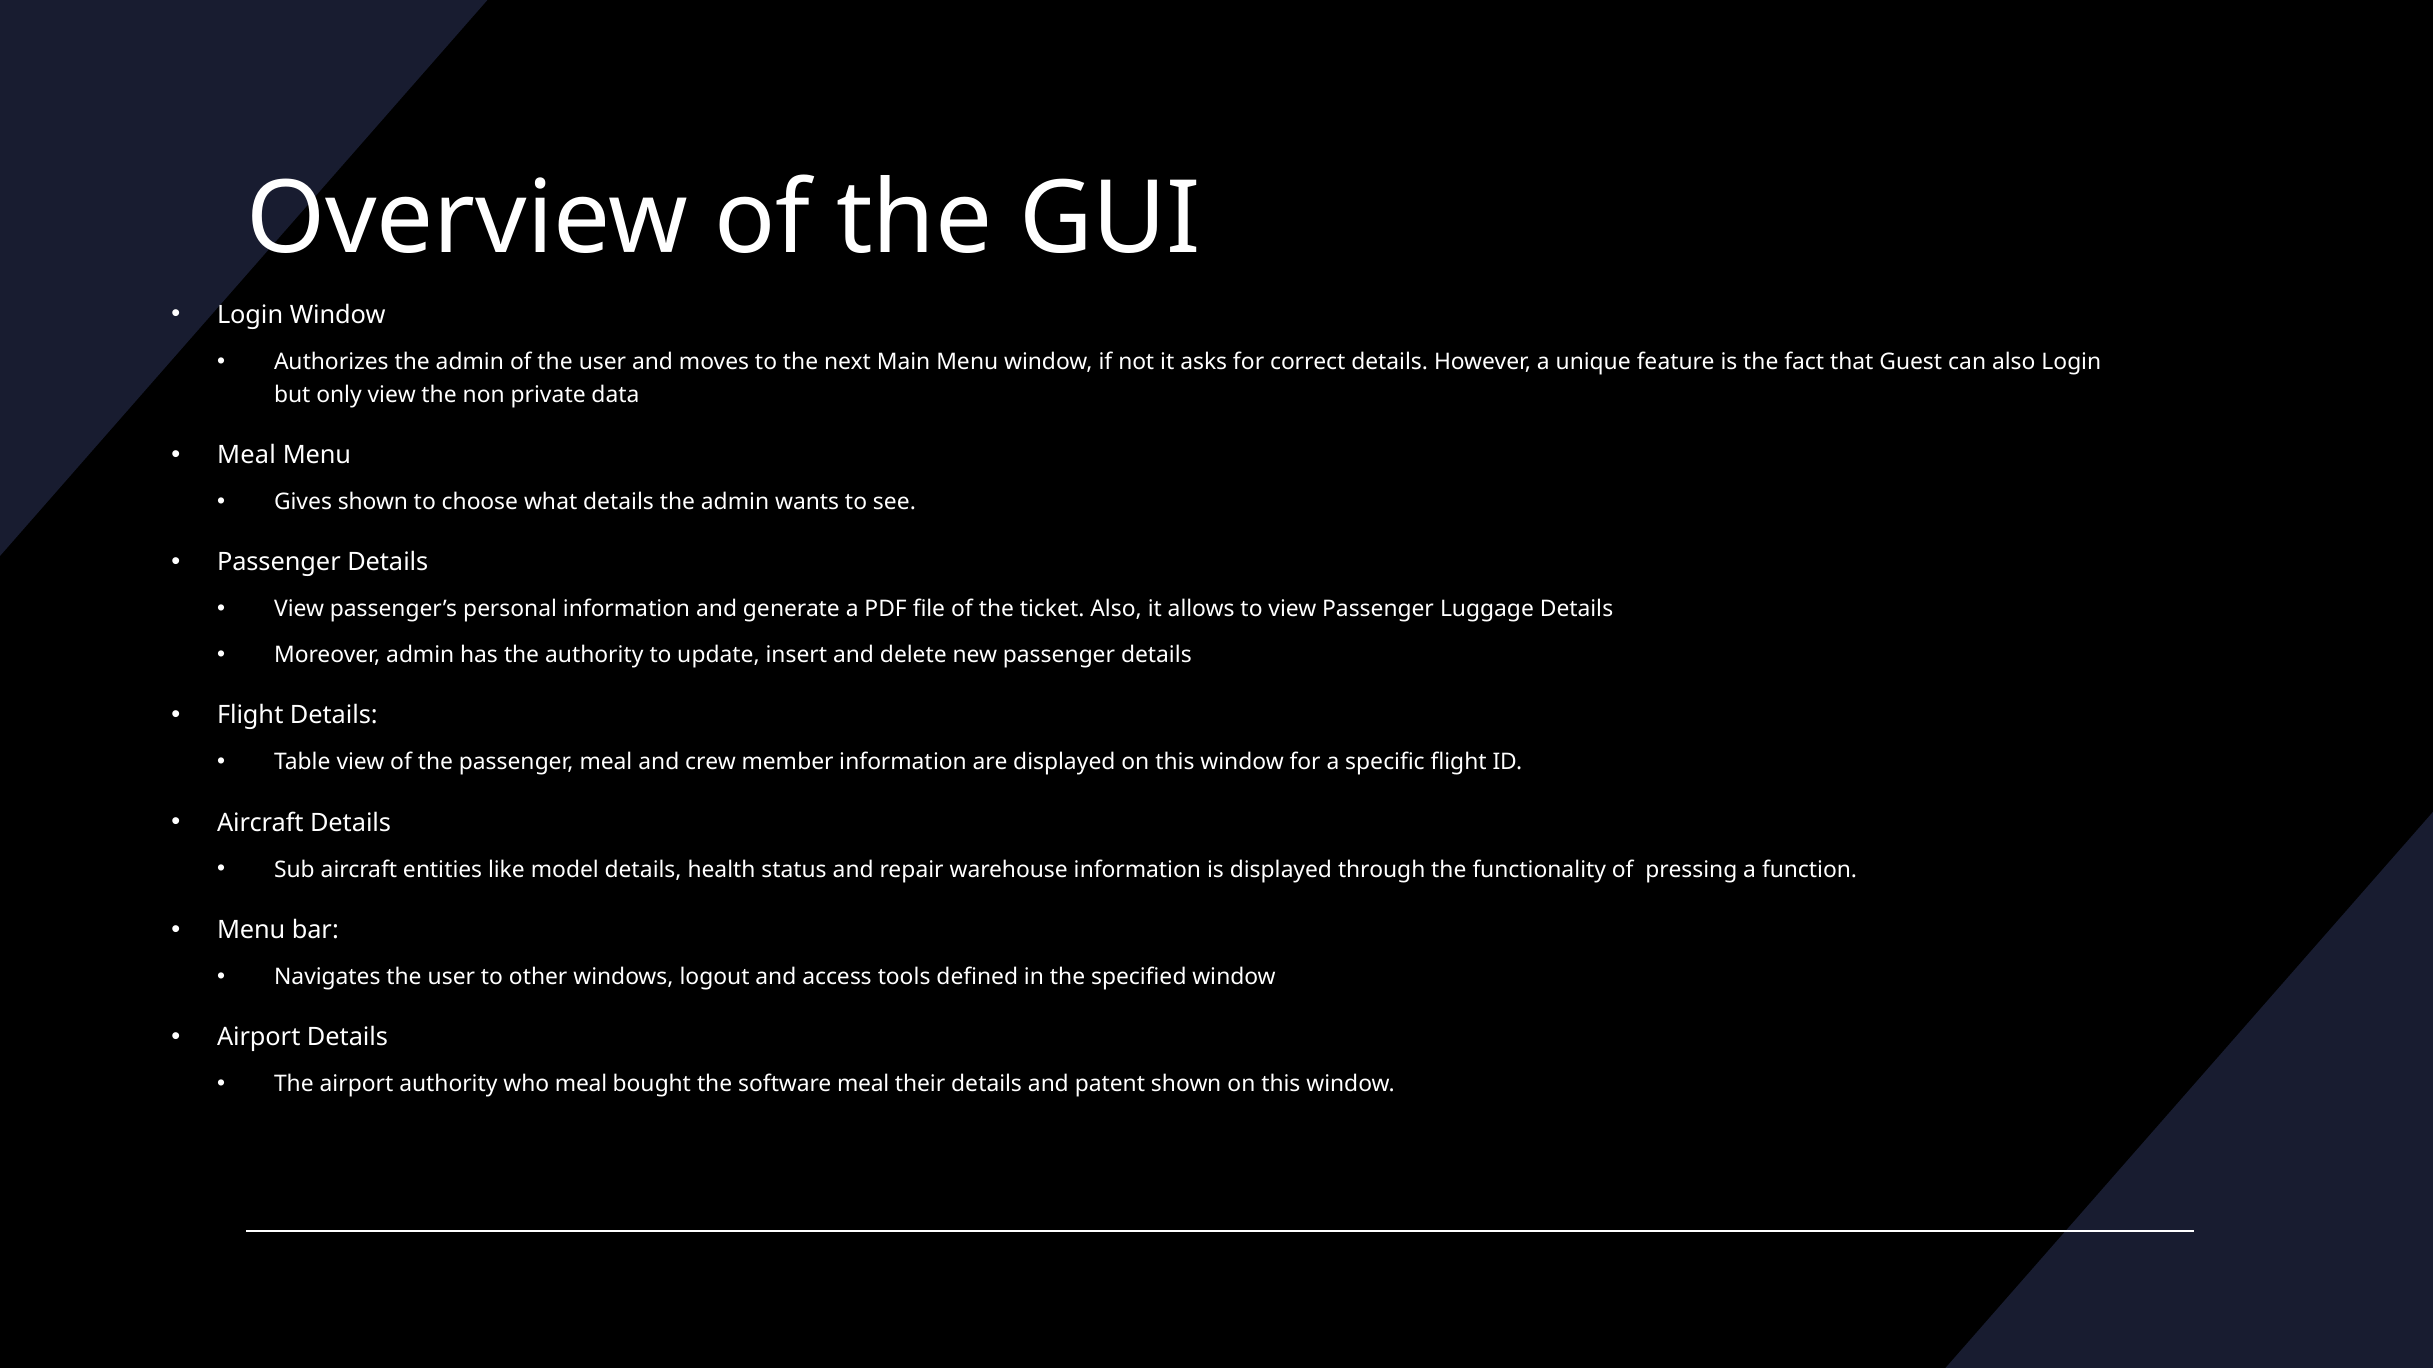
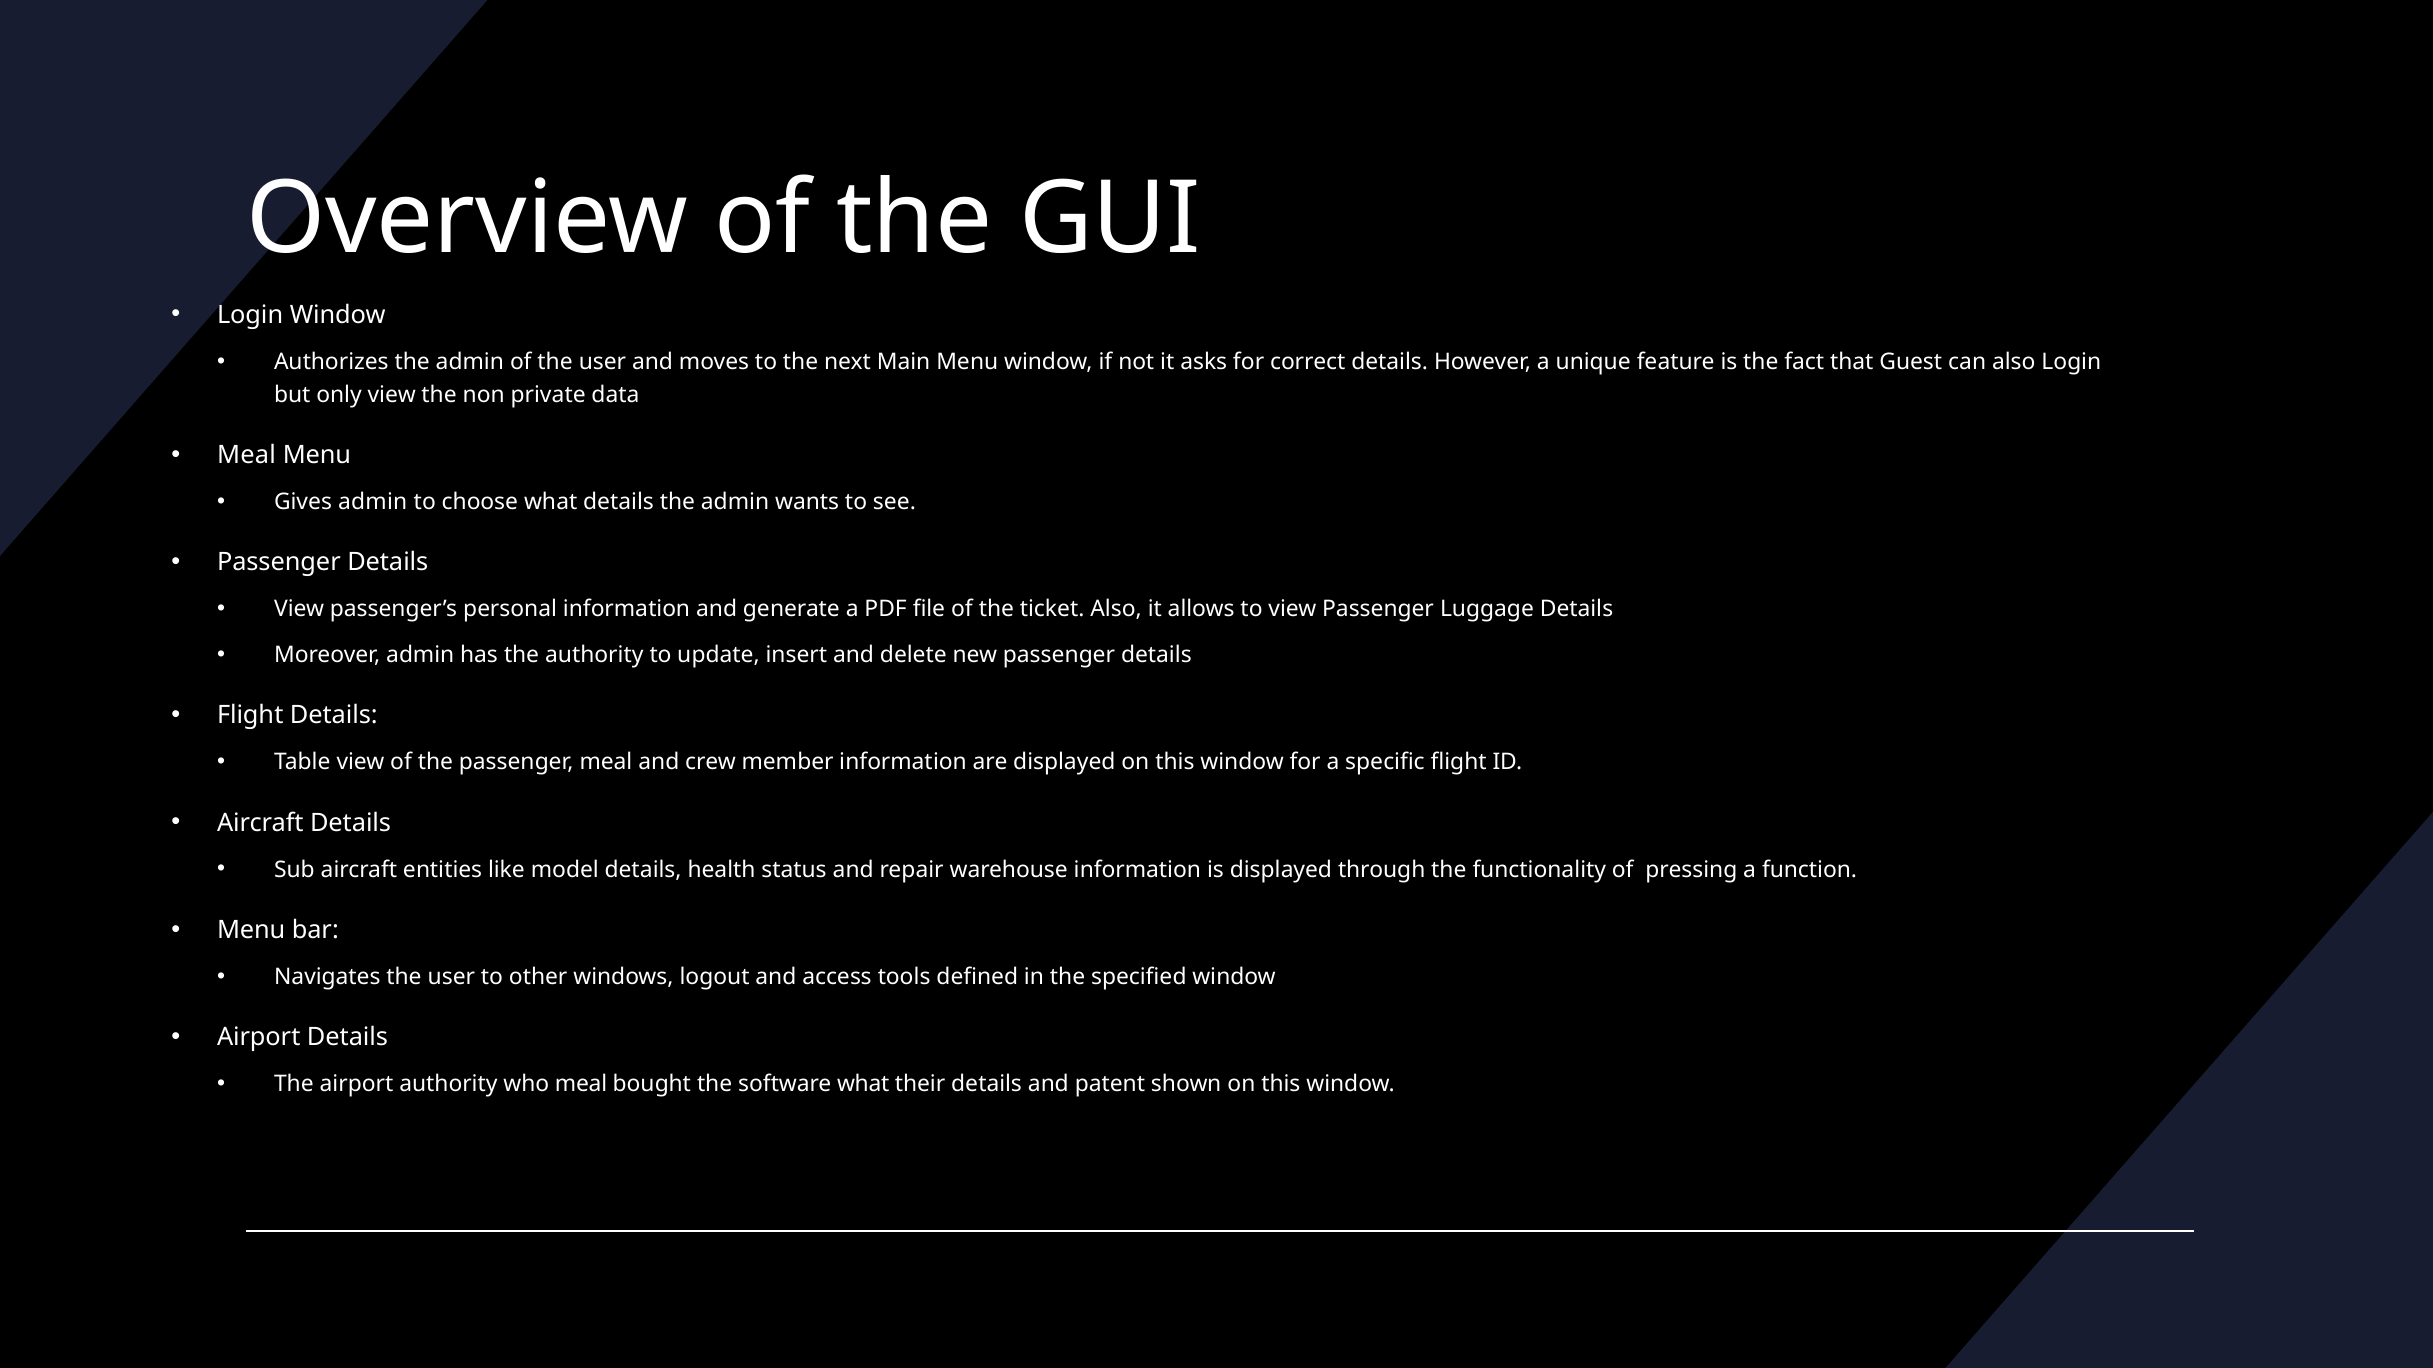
Gives shown: shown -> admin
software meal: meal -> what
